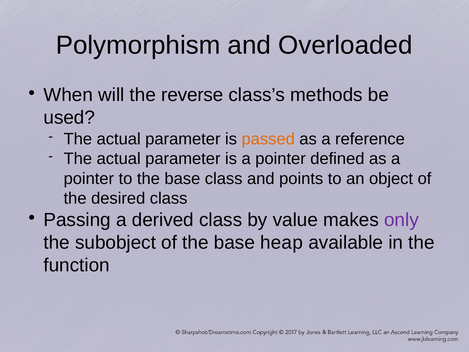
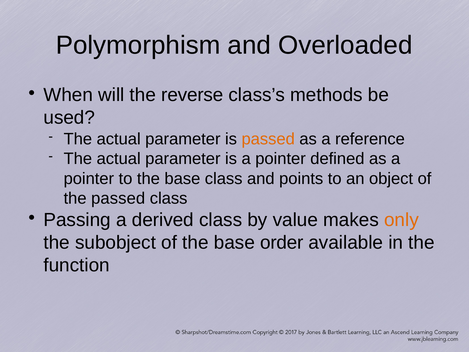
the desired: desired -> passed
only colour: purple -> orange
heap: heap -> order
